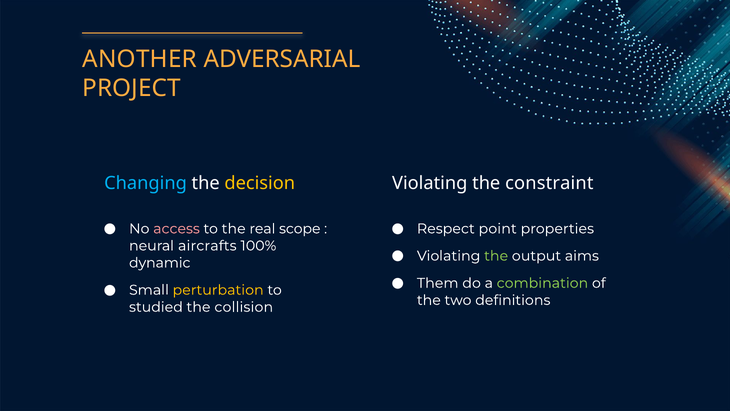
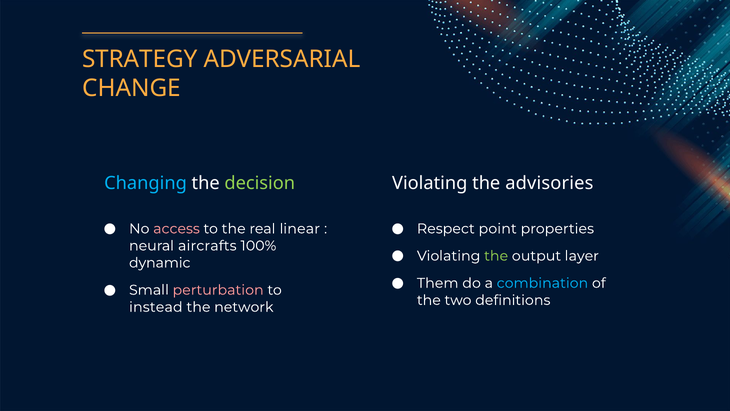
ANOTHER: ANOTHER -> STRATEGY
PROJECT: PROJECT -> CHANGE
decision colour: yellow -> light green
constraint: constraint -> advisories
scope: scope -> linear
aims: aims -> layer
combination colour: light green -> light blue
perturbation colour: yellow -> pink
studied: studied -> instead
collision: collision -> network
